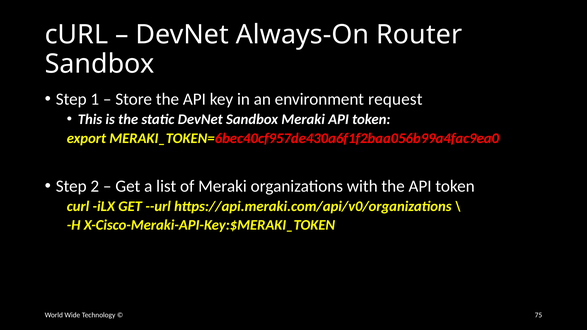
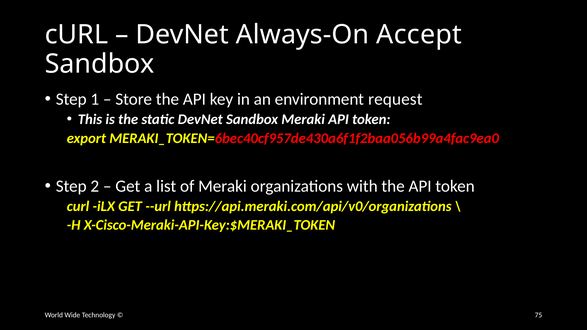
Router: Router -> Accept
